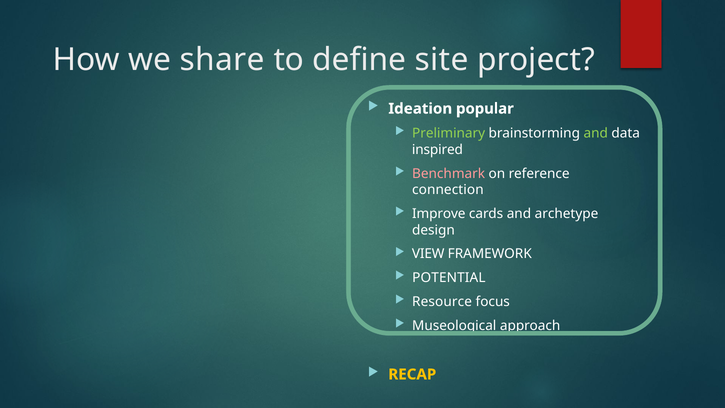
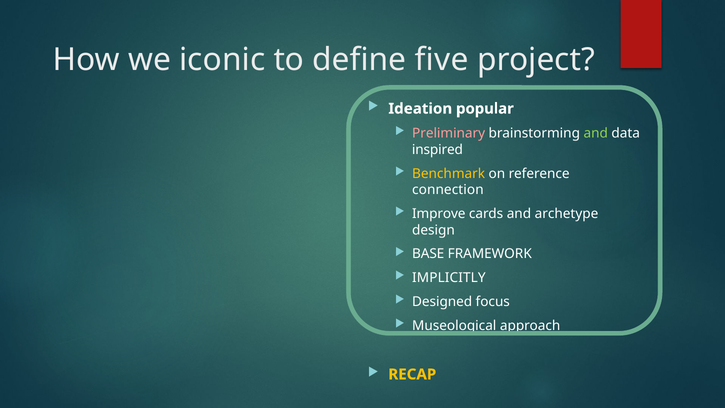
share: share -> iconic
site: site -> five
Preliminary colour: light green -> pink
Benchmark colour: pink -> yellow
VIEW: VIEW -> BASE
POTENTIAL: POTENTIAL -> IMPLICITLY
Resource: Resource -> Designed
